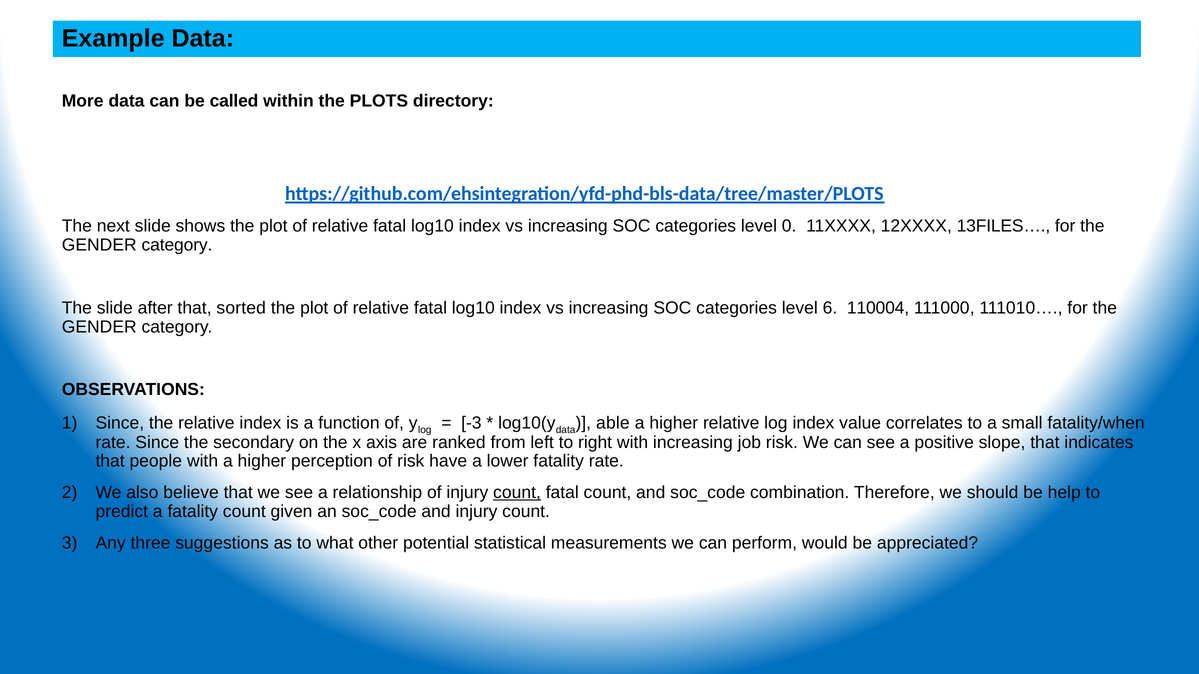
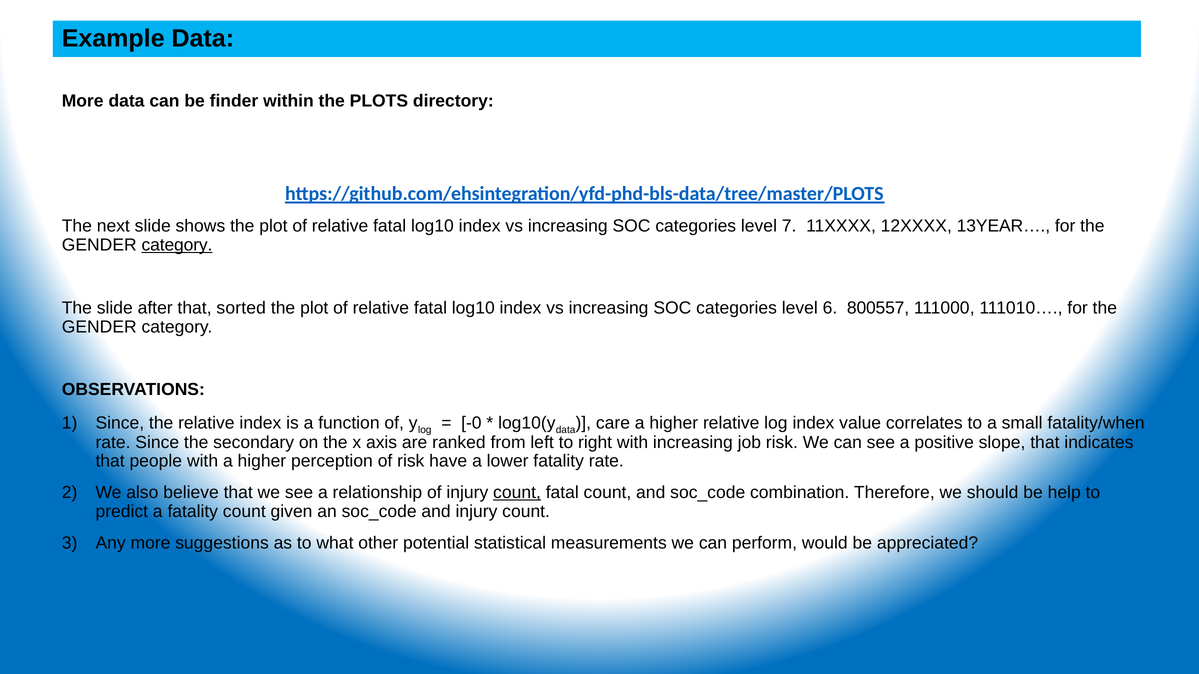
called: called -> finder
0: 0 -> 7
13FILES…: 13FILES… -> 13YEAR…
category at (177, 245) underline: none -> present
110004: 110004 -> 800557
-3: -3 -> -0
able: able -> care
Any three: three -> more
